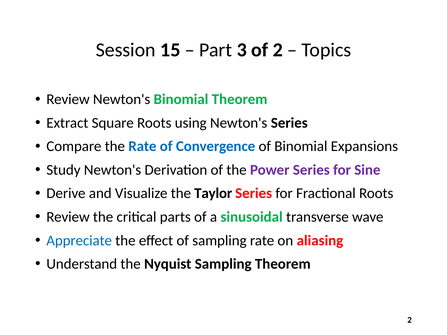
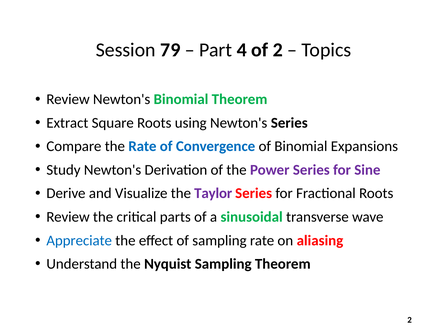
15: 15 -> 79
3: 3 -> 4
Taylor colour: black -> purple
